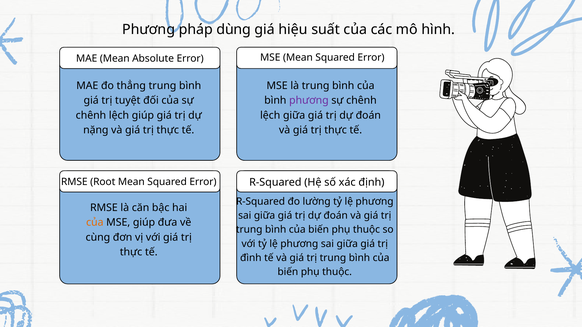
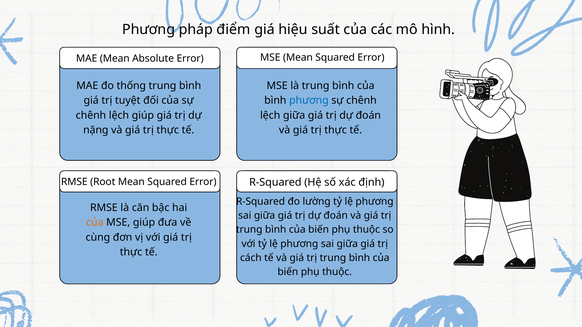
dùng: dùng -> điểm
thẳng: thẳng -> thống
phương at (309, 101) colour: purple -> blue
đình: đình -> cách
